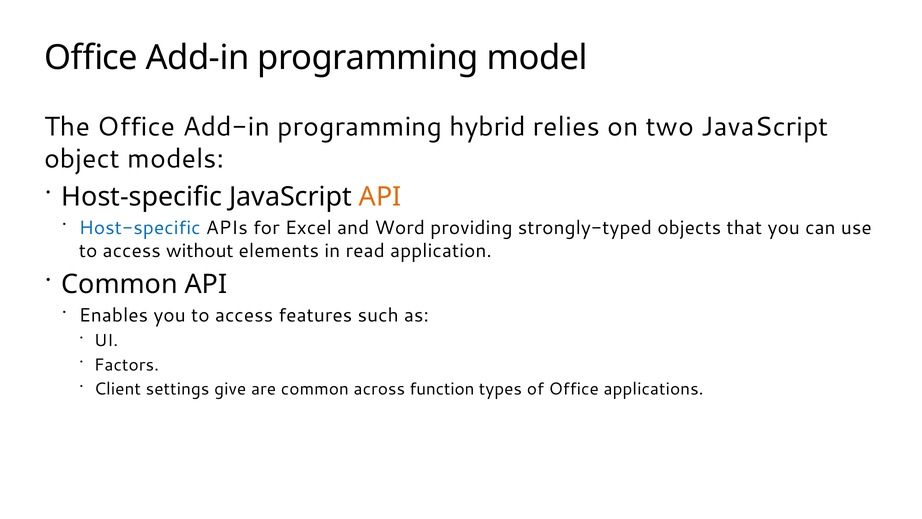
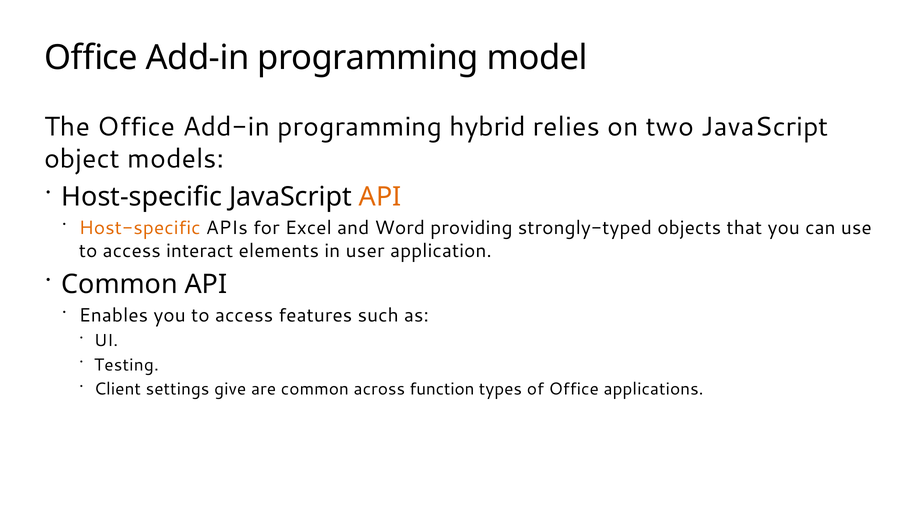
Host-specific at (140, 228) colour: blue -> orange
without: without -> interact
read: read -> user
Factors: Factors -> Testing
